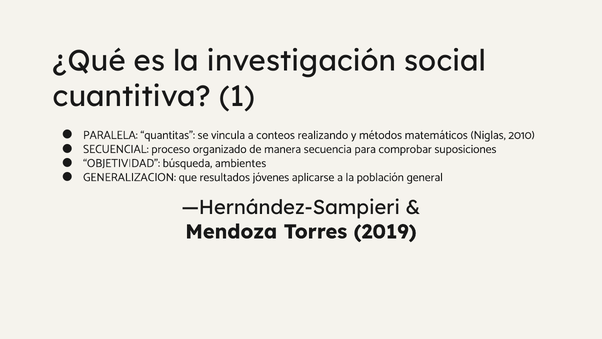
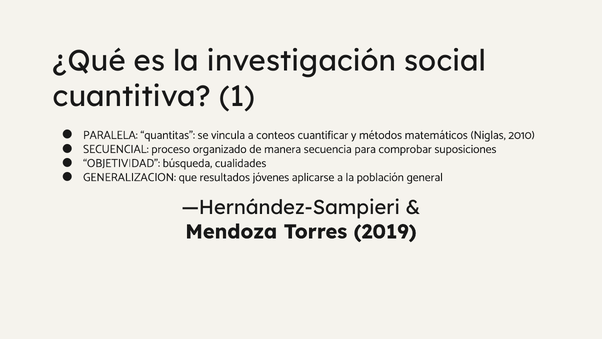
realizando: realizando -> cuantificar
ambientes: ambientes -> cualidades
